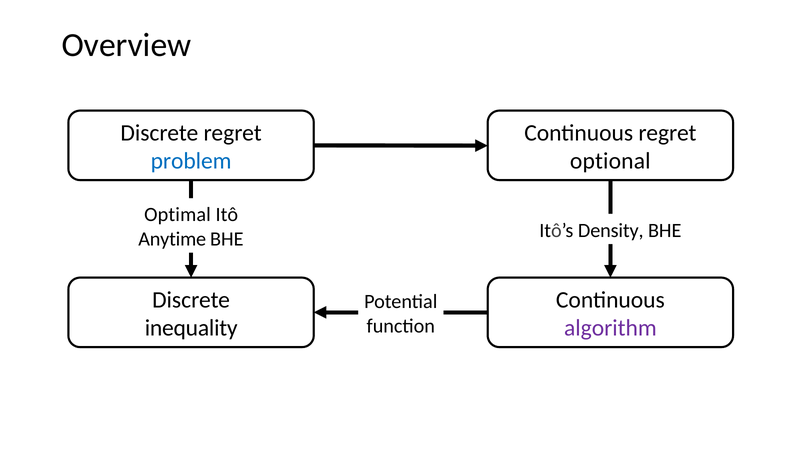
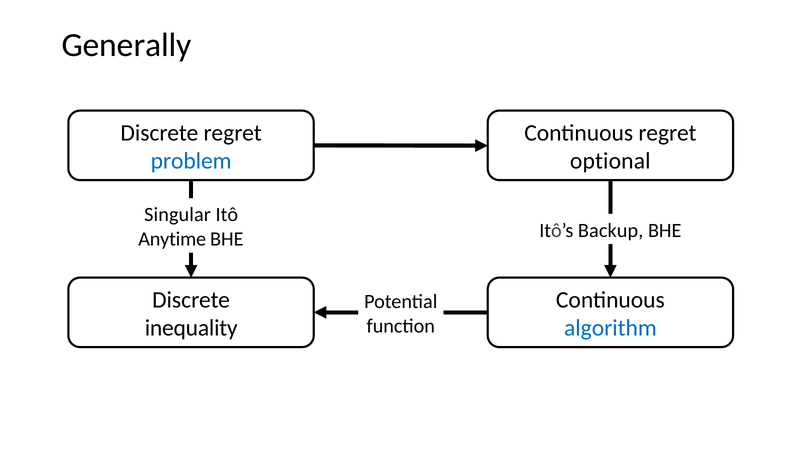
Overview: Overview -> Generally
Optimal: Optimal -> Singular
Density: Density -> Backup
algorithm colour: purple -> blue
